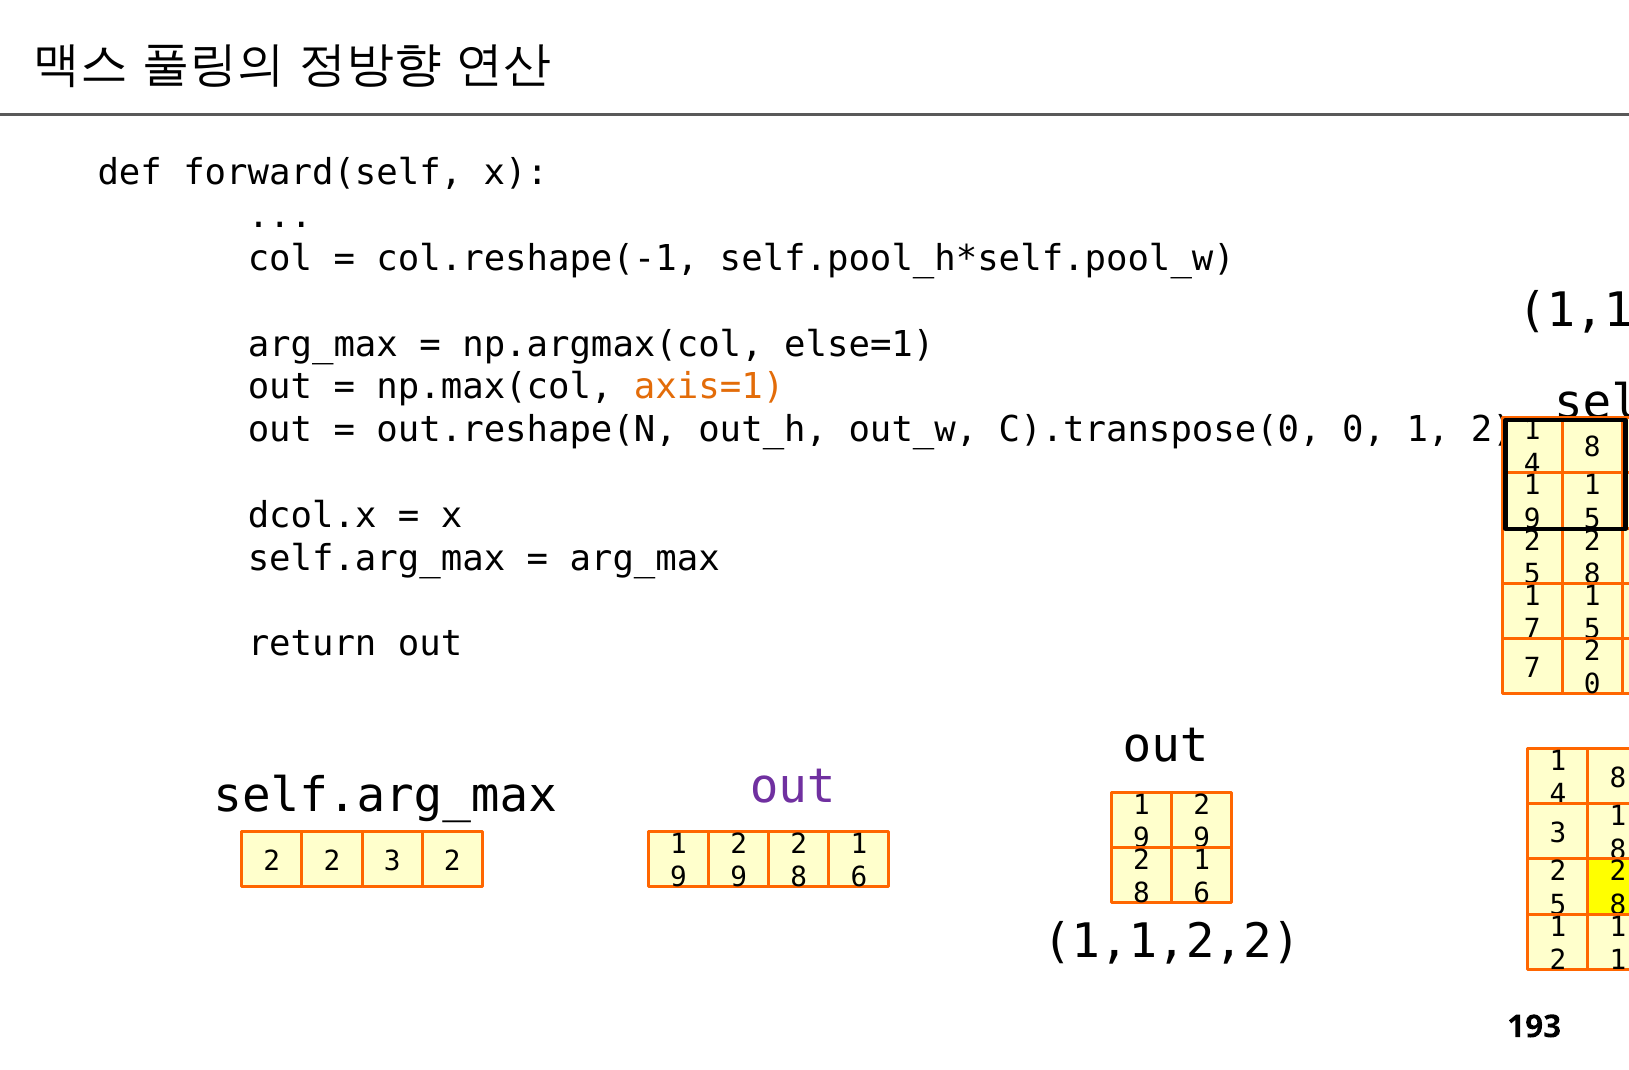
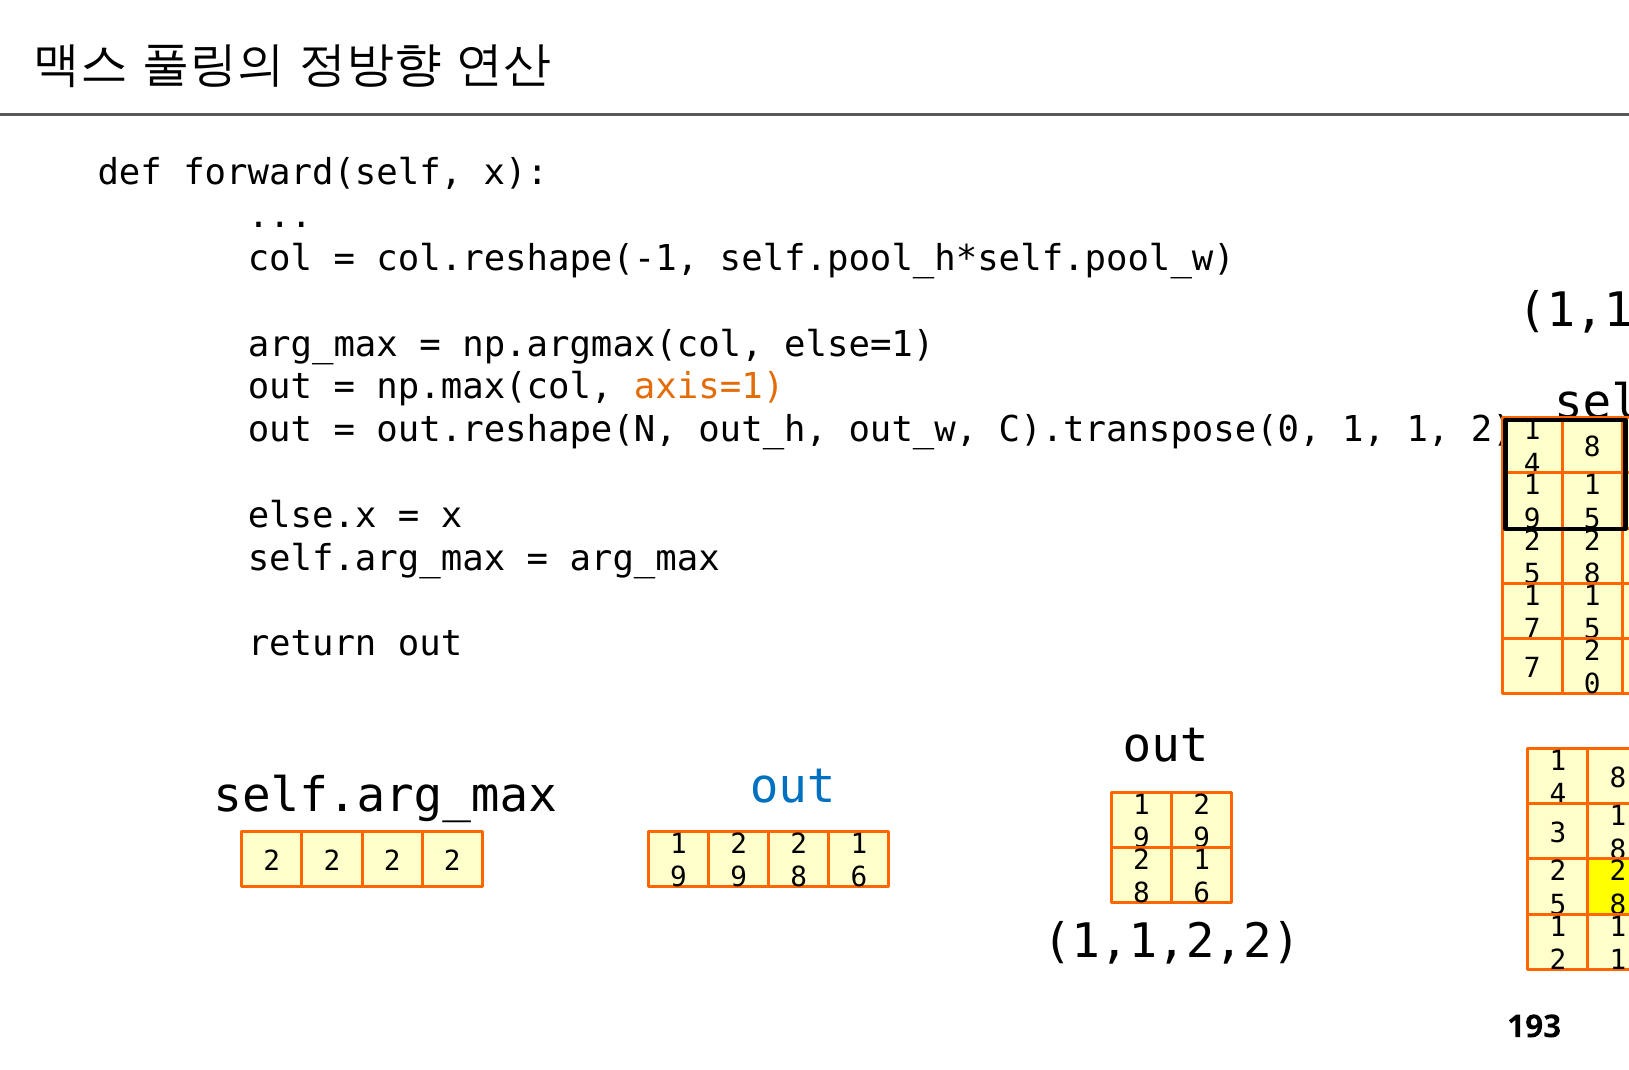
C).transpose(0 0: 0 -> 1
dcol.x: dcol.x -> else.x
out at (793, 787) colour: purple -> blue
3 at (392, 861): 3 -> 2
